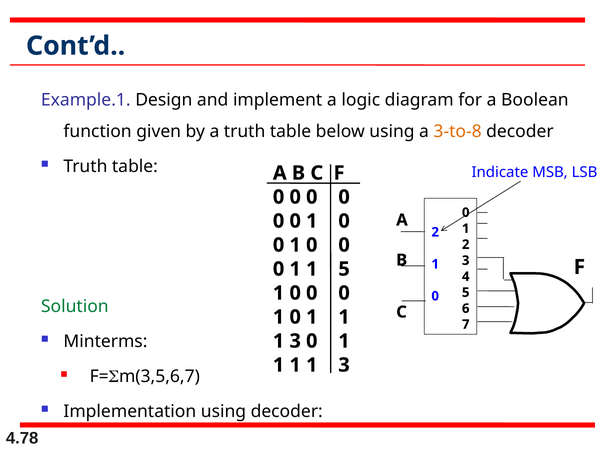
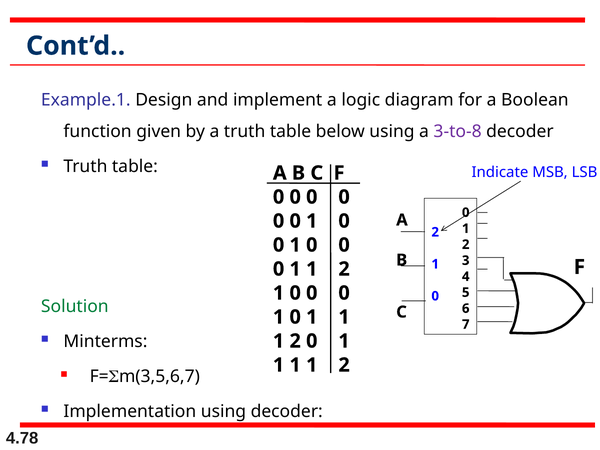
3-to-8 colour: orange -> purple
0 1 1 5: 5 -> 2
3 at (295, 341): 3 -> 2
3 at (344, 365): 3 -> 2
